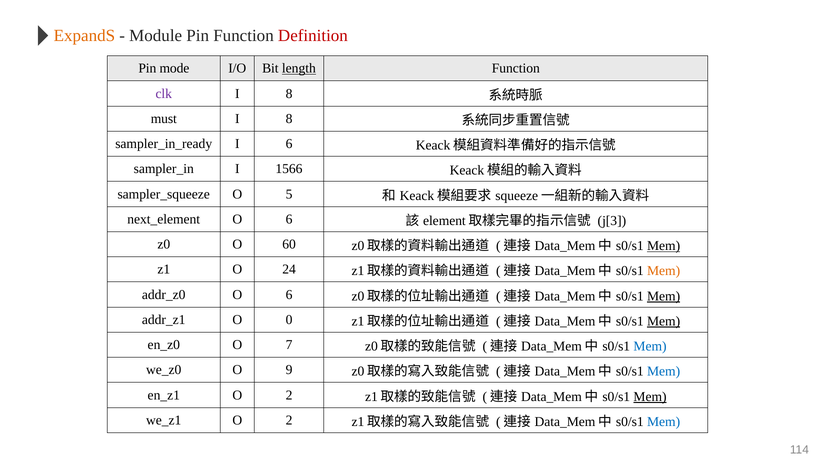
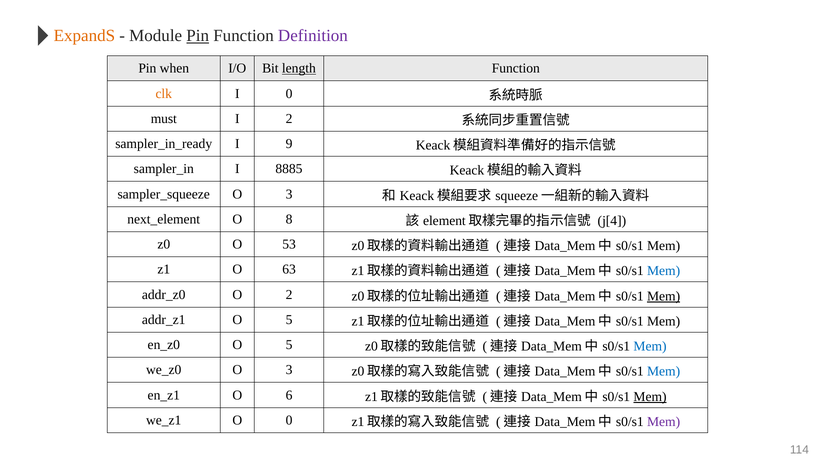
Pin at (198, 36) underline: none -> present
Definition colour: red -> purple
mode: mode -> when
clk colour: purple -> orange
8 at (289, 94): 8 -> 0
8 at (289, 119): 8 -> 2
I 6: 6 -> 9
1566: 1566 -> 8885
5 at (289, 194): 5 -> 3
6 at (289, 219): 6 -> 8
j[3: j[3 -> j[4
60: 60 -> 53
Mem at (664, 246) underline: present -> none
24: 24 -> 63
Mem at (664, 271) colour: orange -> blue
6 at (289, 295): 6 -> 2
0 at (289, 320): 0 -> 5
Mem at (664, 322) underline: present -> none
7 at (289, 345): 7 -> 5
9 at (289, 370): 9 -> 3
2 at (289, 395): 2 -> 6
2 at (289, 421): 2 -> 0
Mem at (664, 422) colour: blue -> purple
